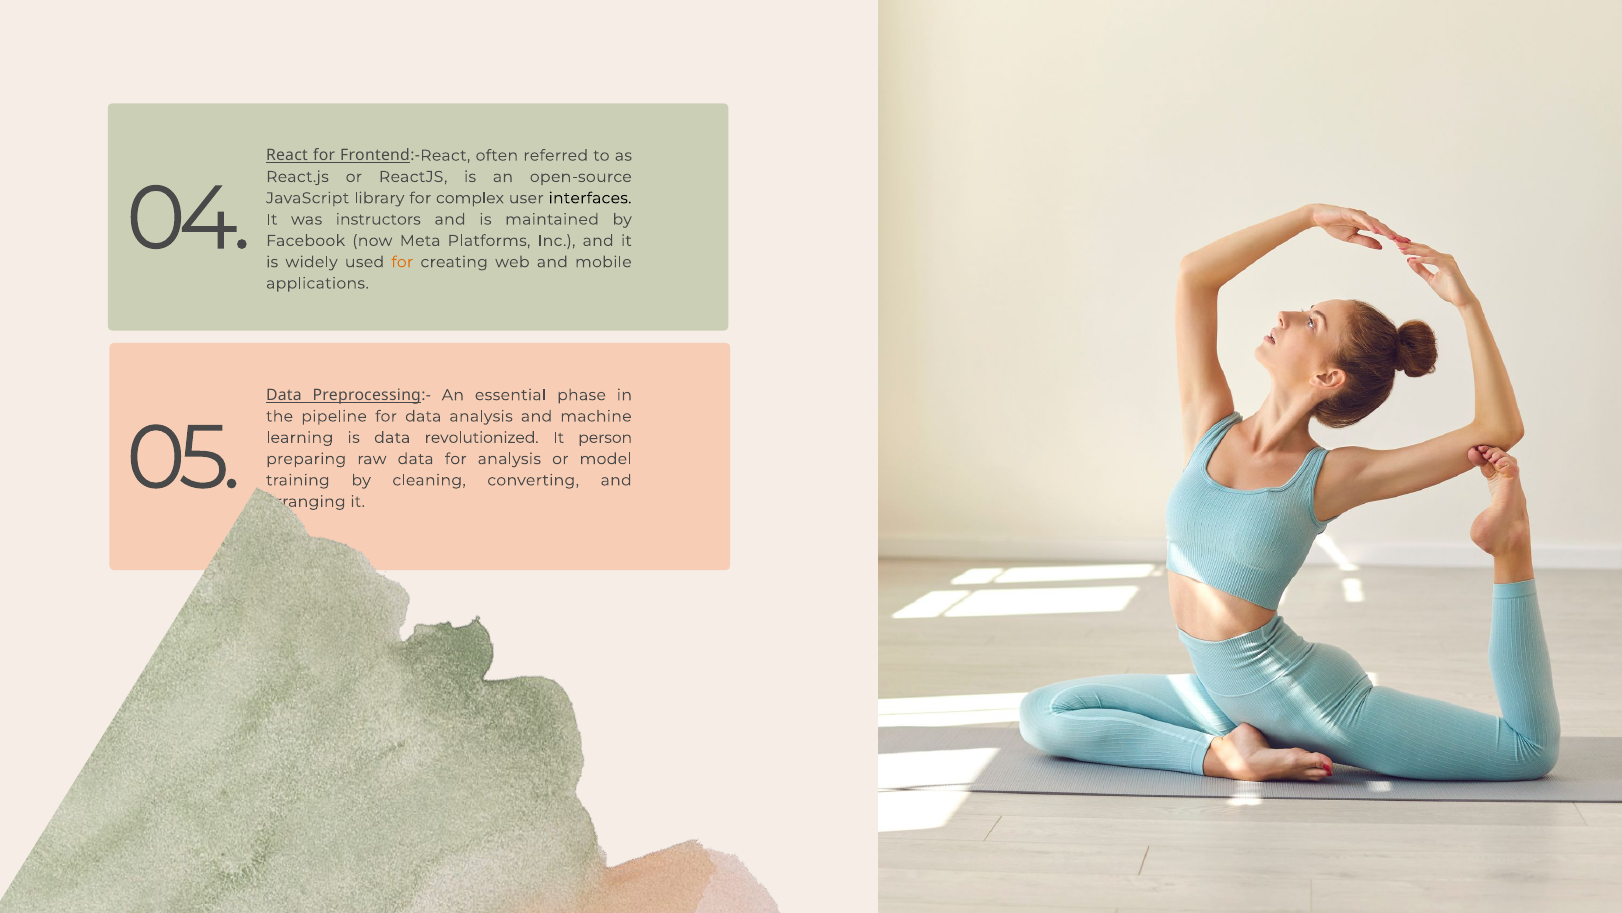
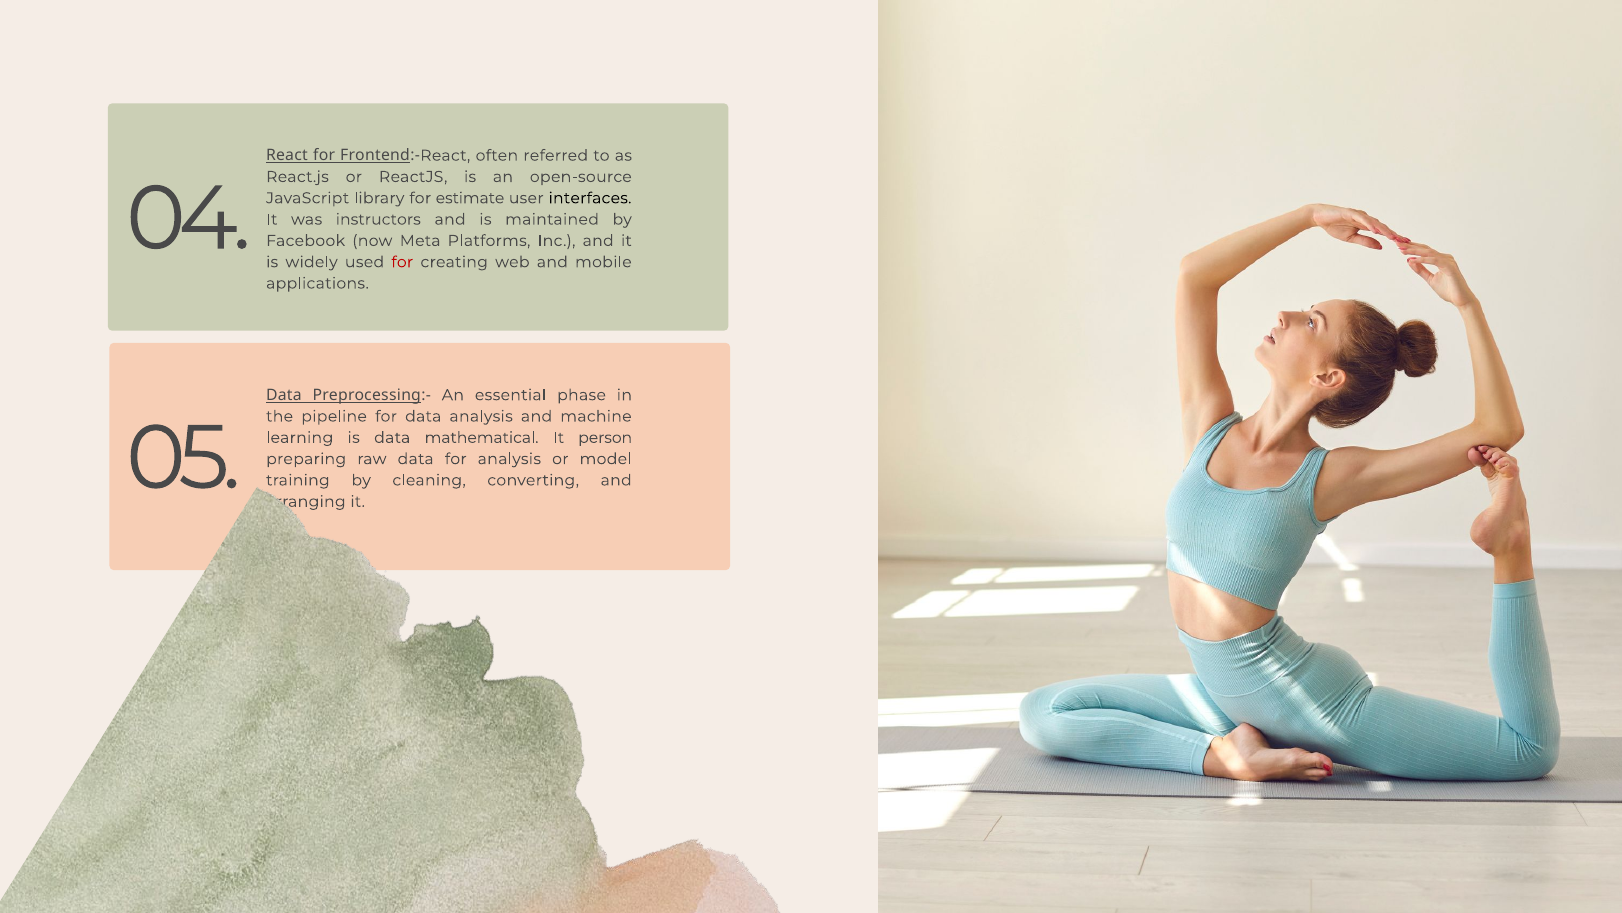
complex: complex -> estimate
for at (402, 262) colour: orange -> red
revolutionized: revolutionized -> mathematical
